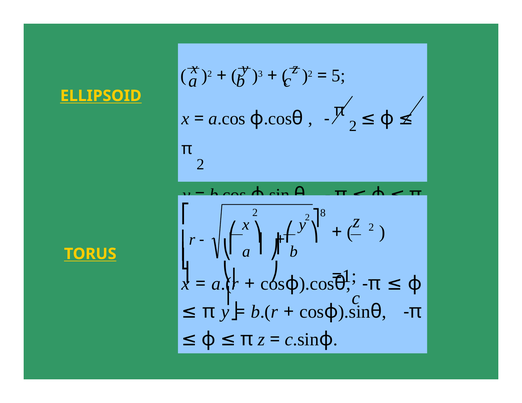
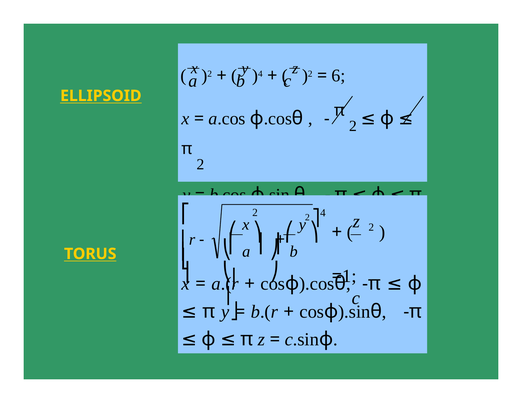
3 at (260, 74): 3 -> 4
5: 5 -> 6
8 at (323, 213): 8 -> 4
